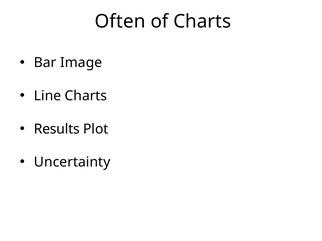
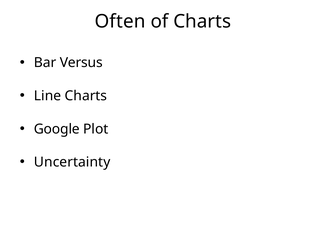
Image: Image -> Versus
Results: Results -> Google
